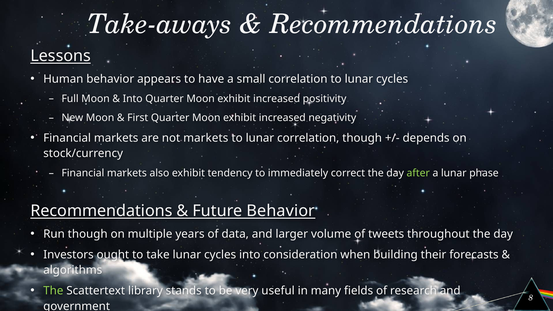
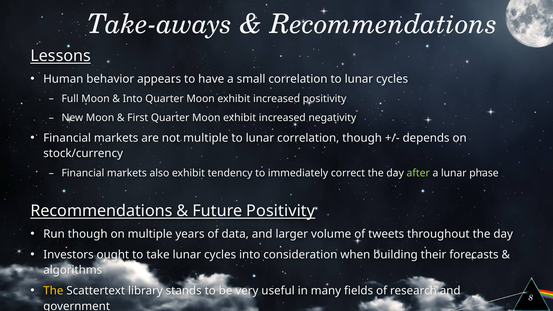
not markets: markets -> multiple
Future Behavior: Behavior -> Positivity
The at (53, 291) colour: light green -> yellow
